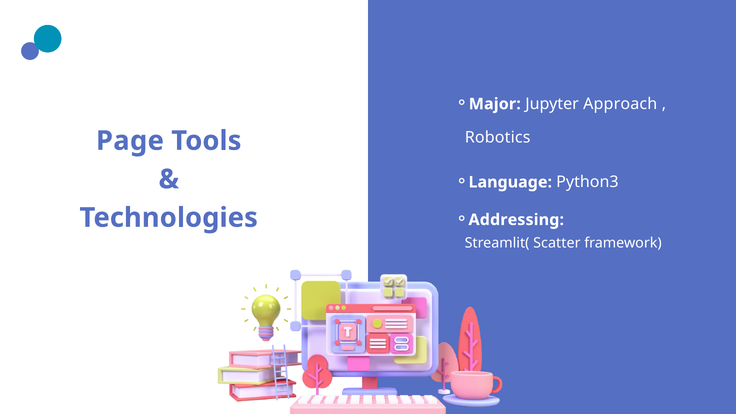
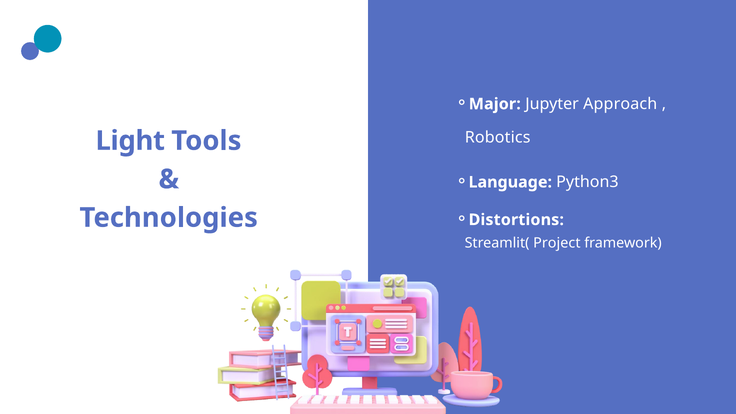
Page: Page -> Light
Addressing: Addressing -> Distortions
Scatter: Scatter -> Project
